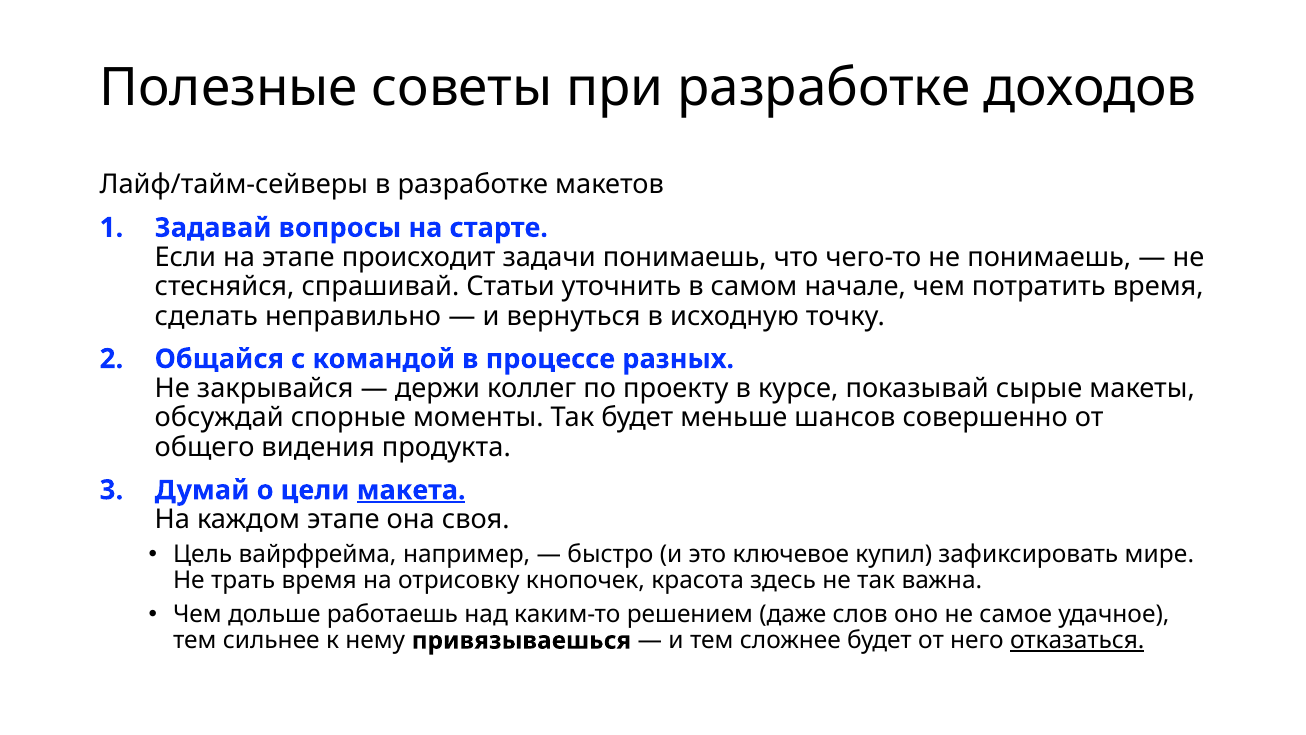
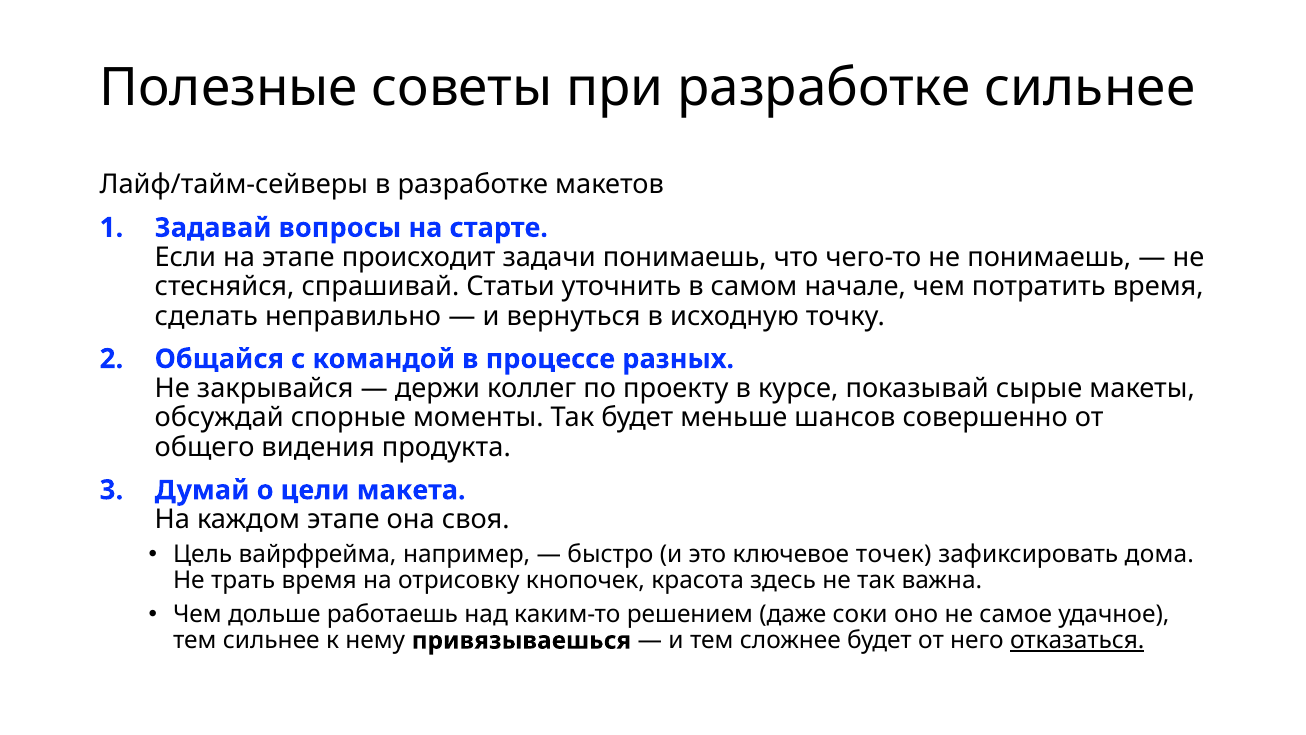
разработке доходов: доходов -> сильнее
макета underline: present -> none
купил: купил -> точек
мире: мире -> дома
слов: слов -> соки
